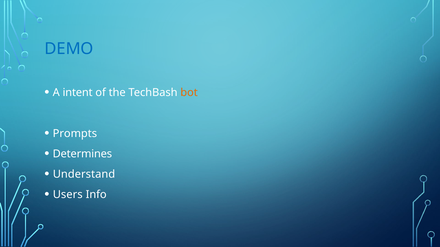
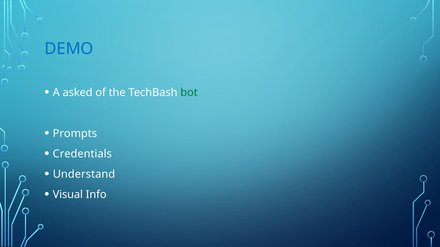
intent: intent -> asked
bot colour: orange -> green
Determines: Determines -> Credentials
Users: Users -> Visual
